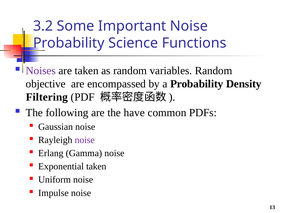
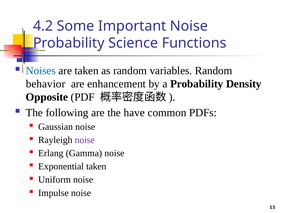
3.2: 3.2 -> 4.2
Noises colour: purple -> blue
objective: objective -> behavior
encompassed: encompassed -> enhancement
Filtering: Filtering -> Opposite
